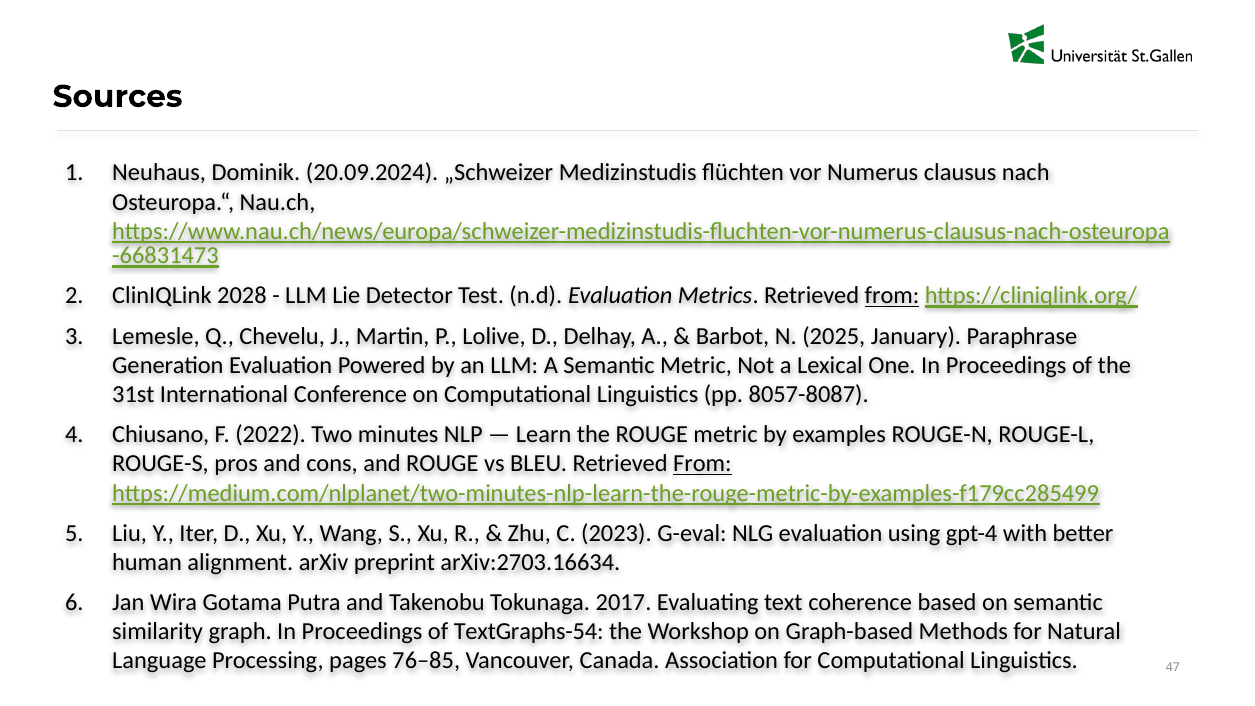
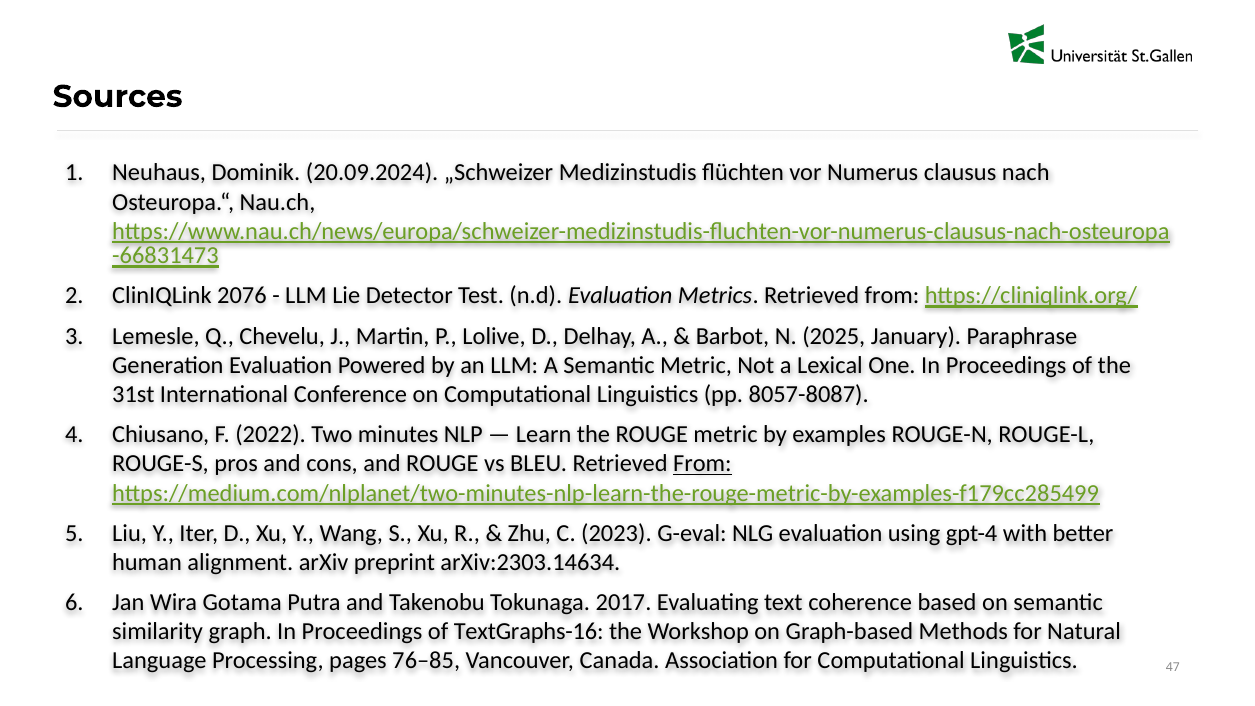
2028: 2028 -> 2076
from at (892, 296) underline: present -> none
arXiv:2703.16634: arXiv:2703.16634 -> arXiv:2303.14634
TextGraphs-54: TextGraphs-54 -> TextGraphs-16
